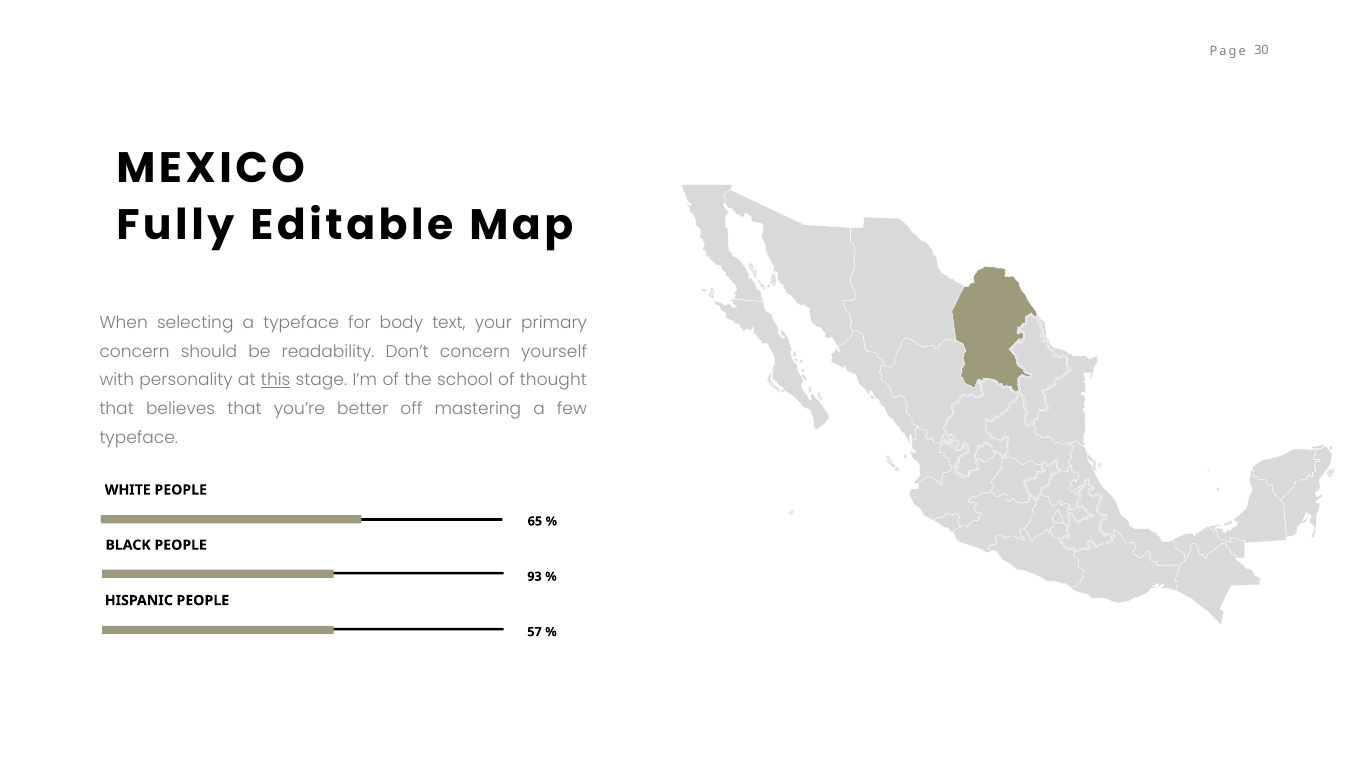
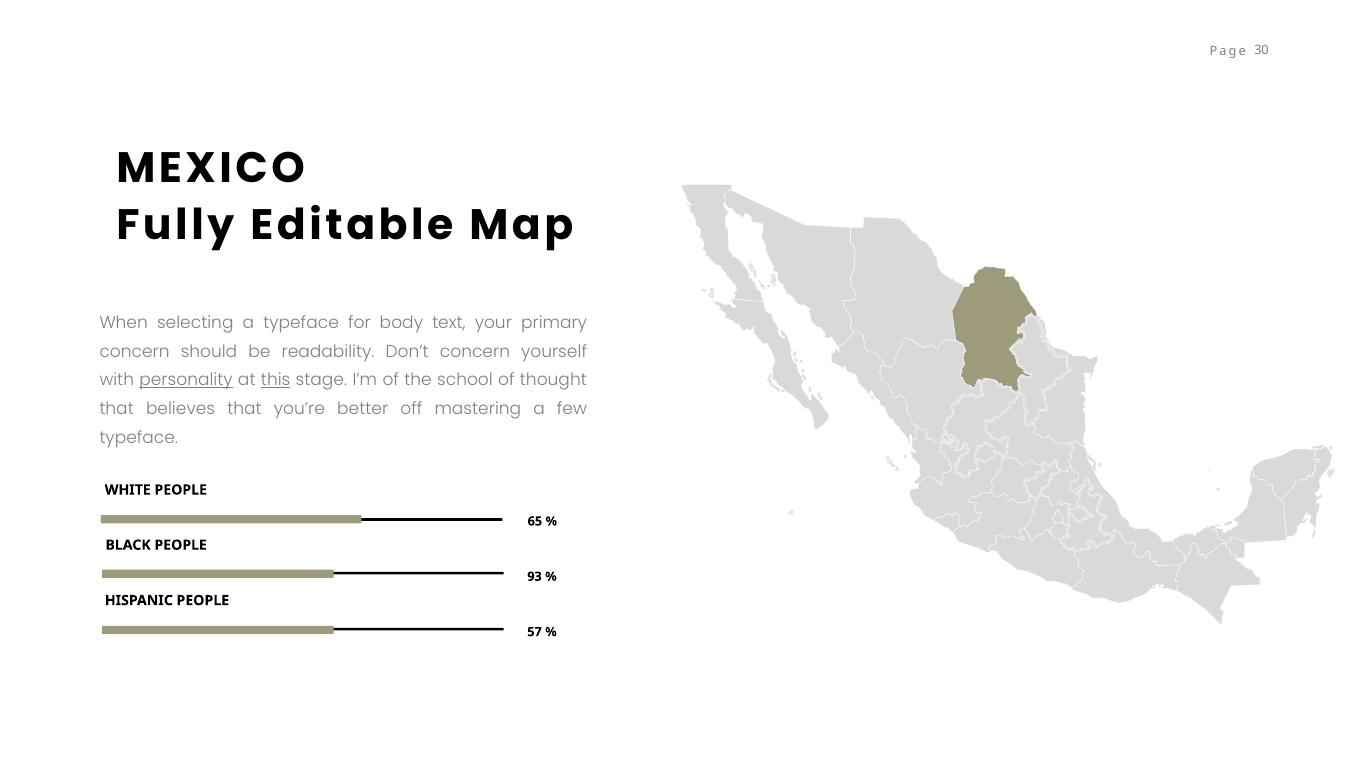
personality underline: none -> present
